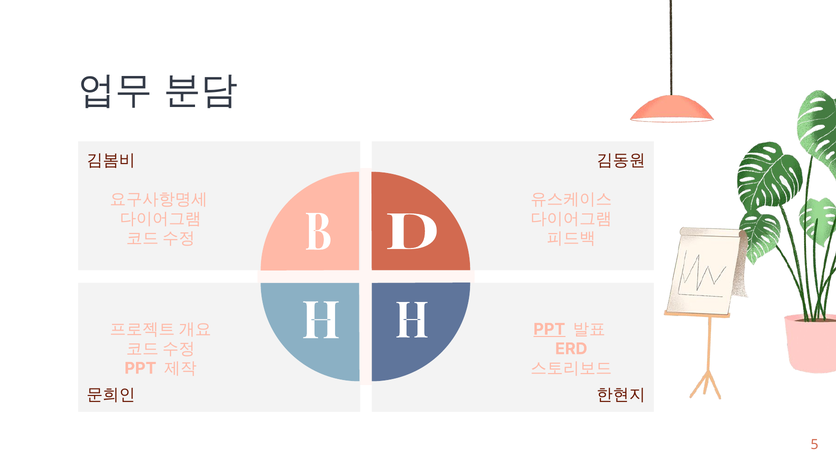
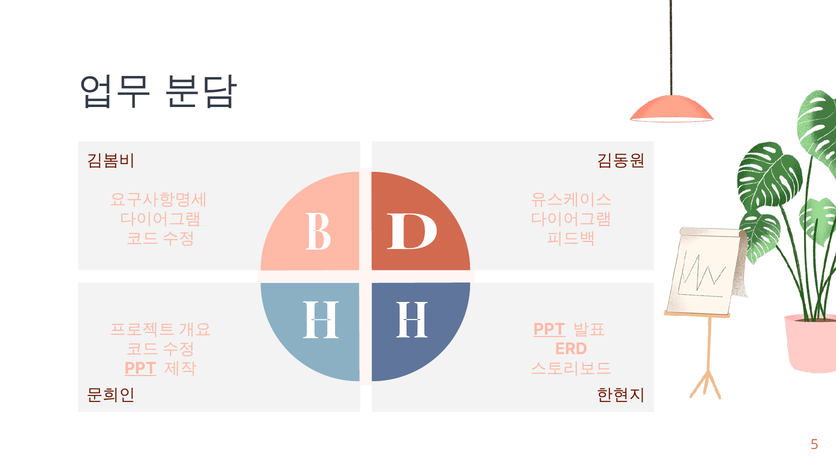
PPT at (140, 369) underline: none -> present
